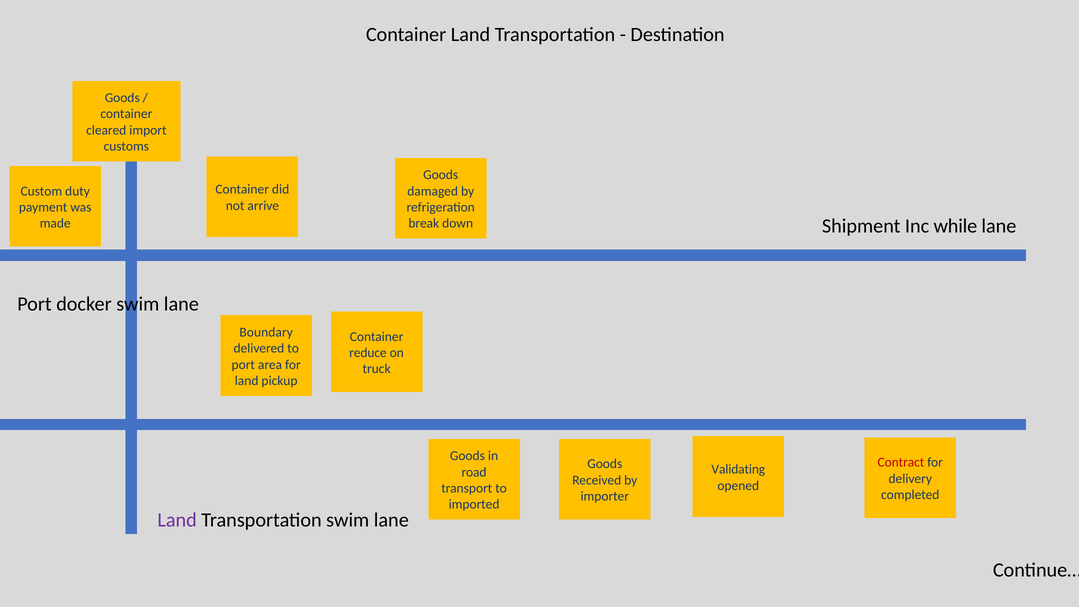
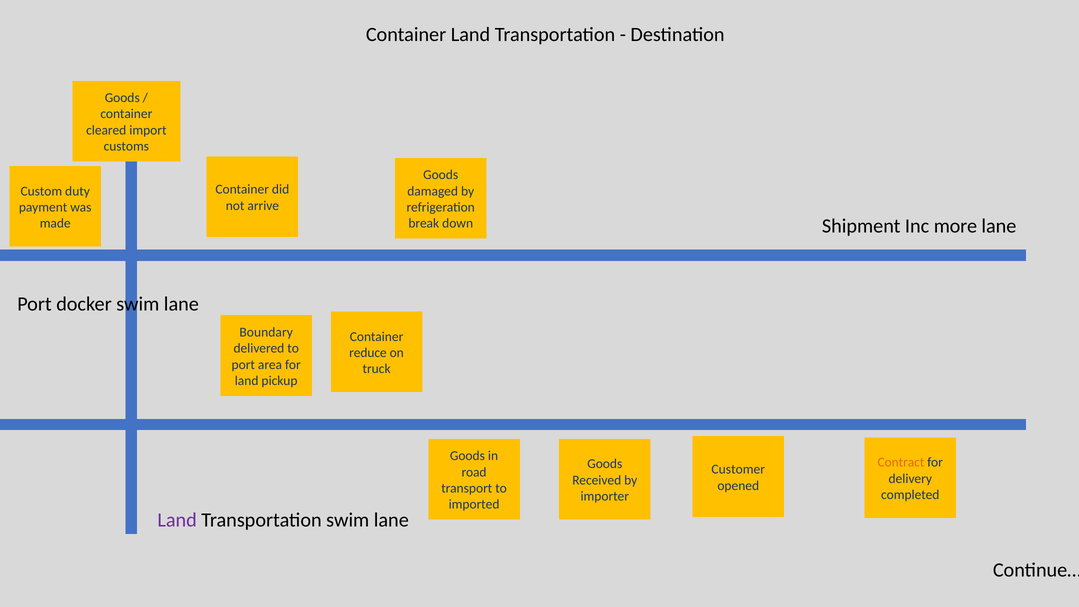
while: while -> more
Contract colour: red -> orange
Validating: Validating -> Customer
